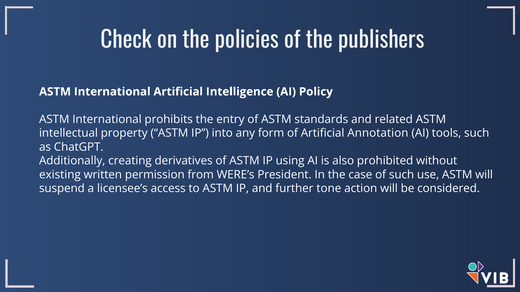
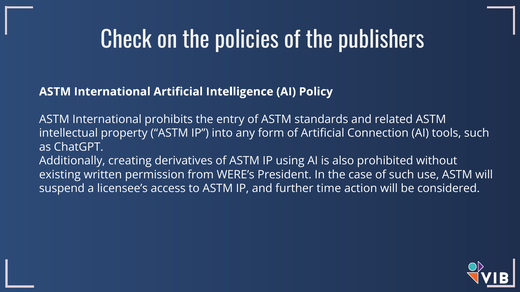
Annotation: Annotation -> Connection
tone: tone -> time
